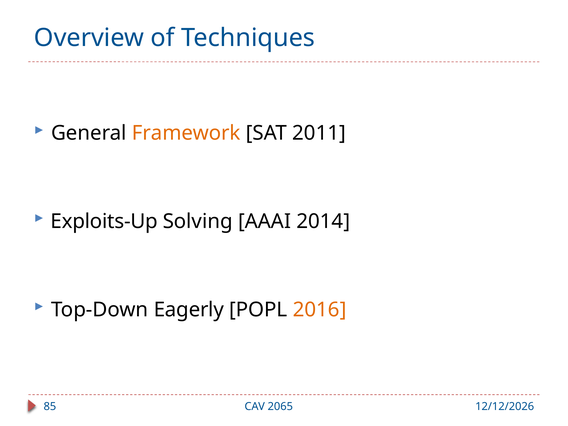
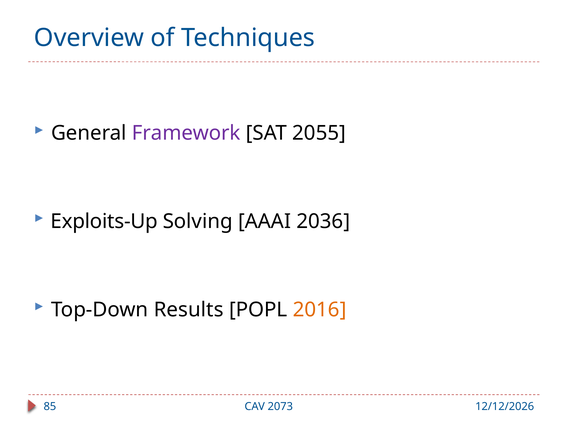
Framework colour: orange -> purple
2011: 2011 -> 2055
2014: 2014 -> 2036
Eagerly: Eagerly -> Results
2065: 2065 -> 2073
